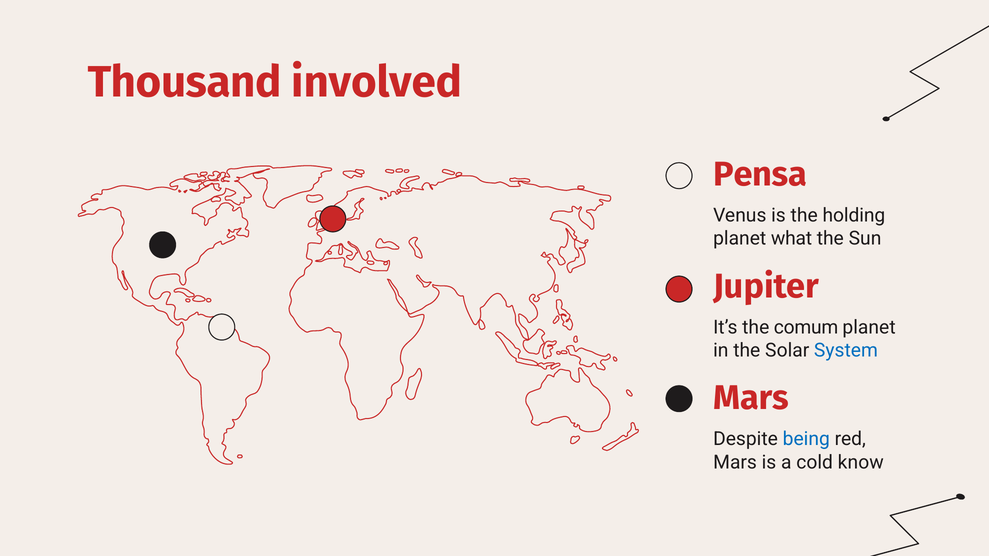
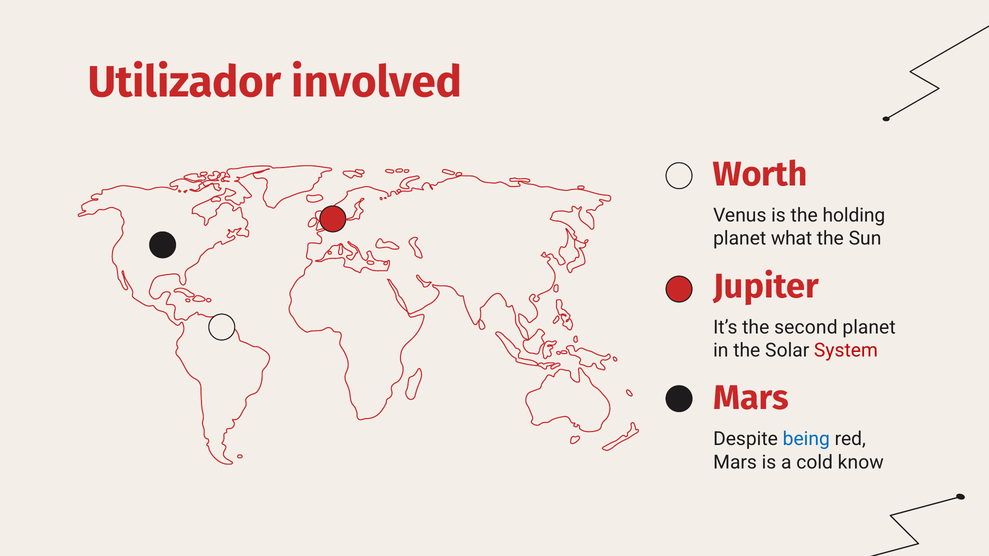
Thousand: Thousand -> Utilizador
Pensa: Pensa -> Worth
comum: comum -> second
System colour: blue -> red
